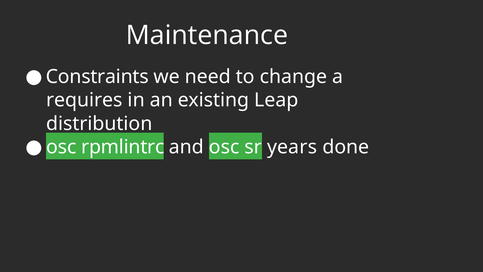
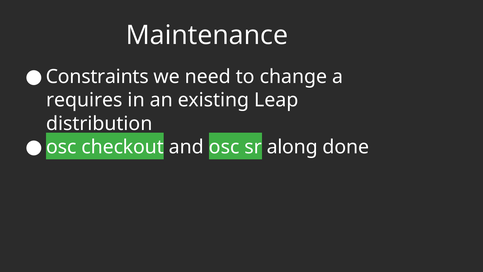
rpmlintrc: rpmlintrc -> checkout
years: years -> along
